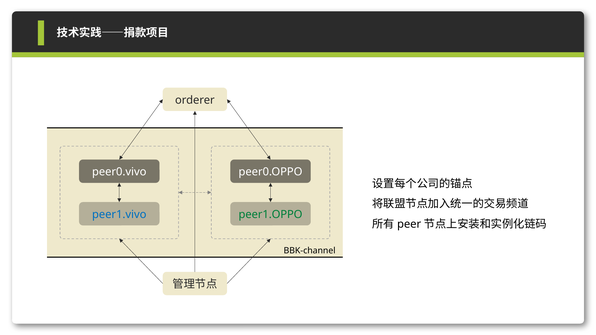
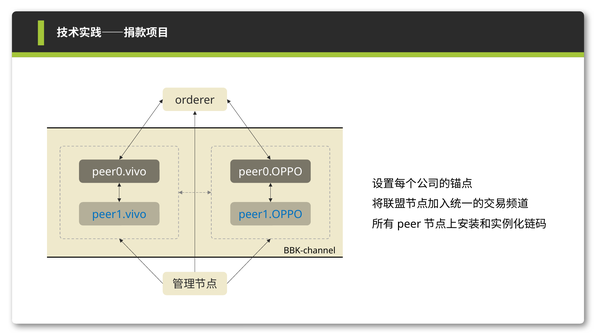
peer1.OPPO colour: green -> blue
